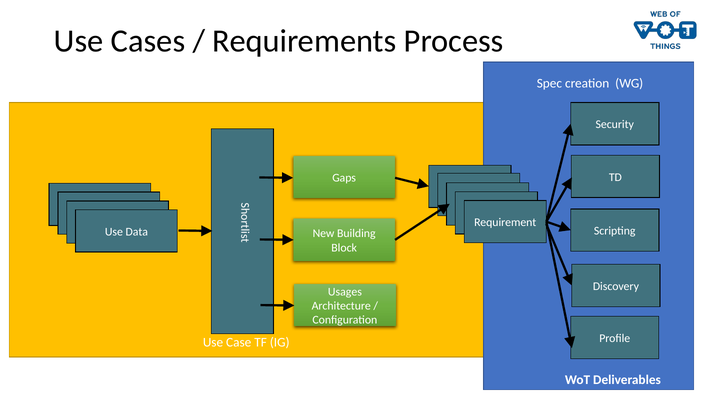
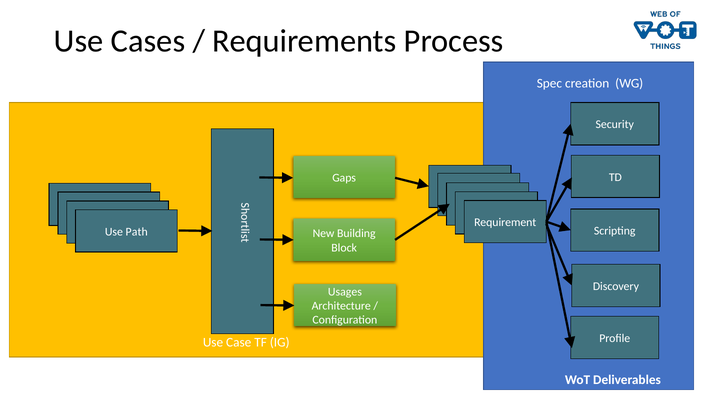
Data: Data -> Path
